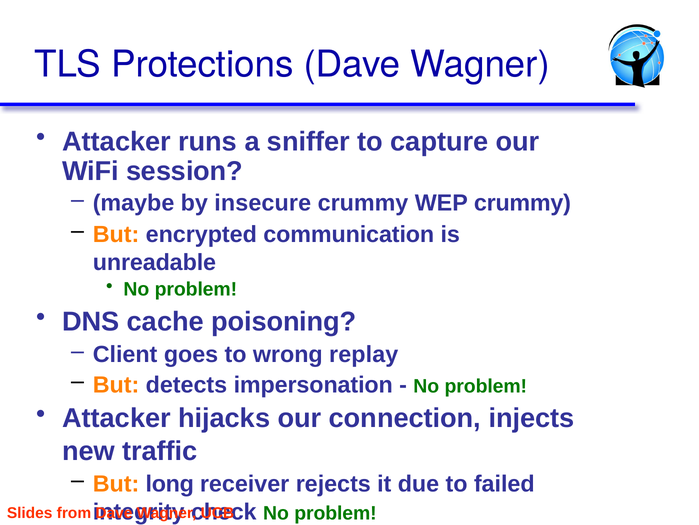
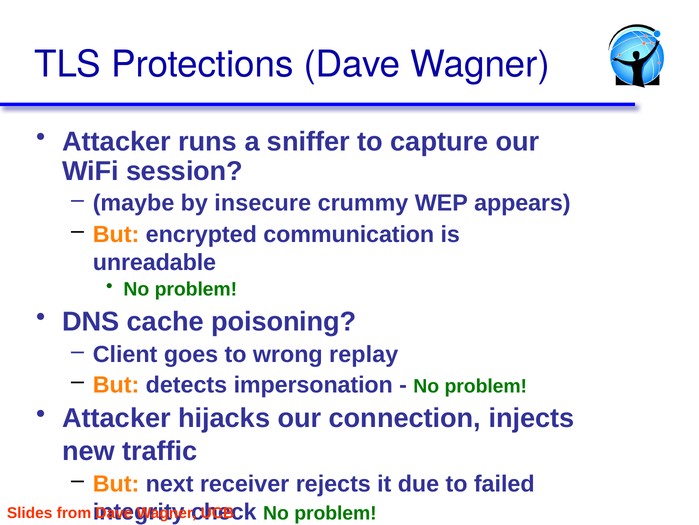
WEP crummy: crummy -> appears
long: long -> next
